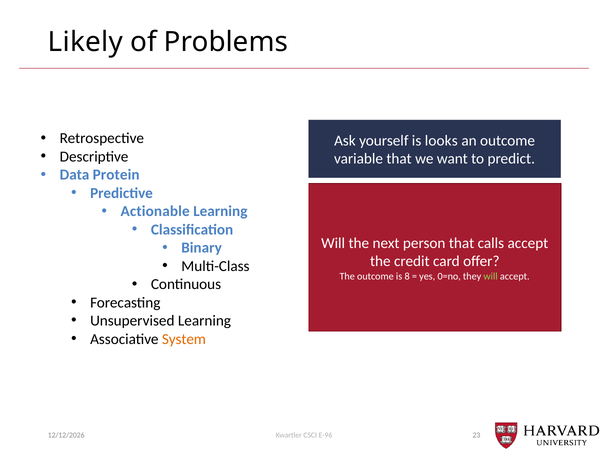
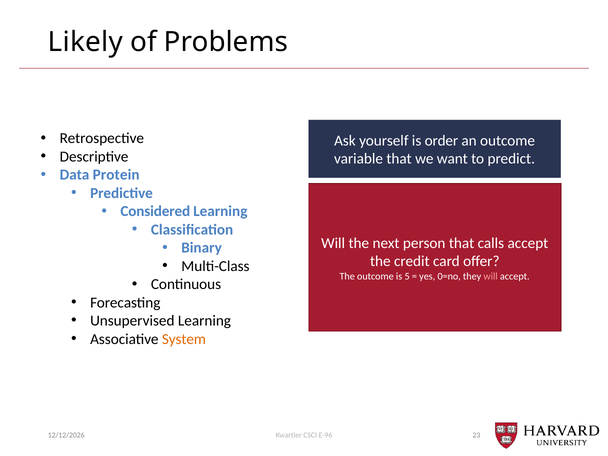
looks: looks -> order
Actionable: Actionable -> Considered
8: 8 -> 5
will at (491, 276) colour: light green -> pink
